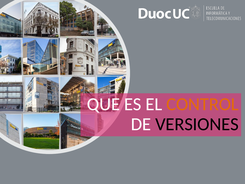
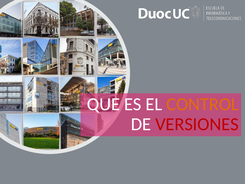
VERSIONES colour: black -> red
